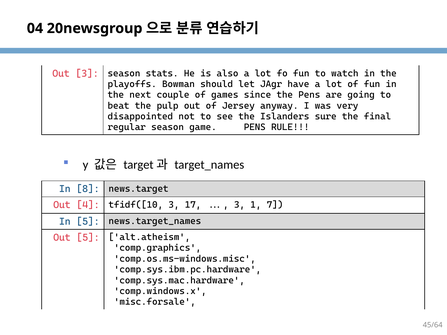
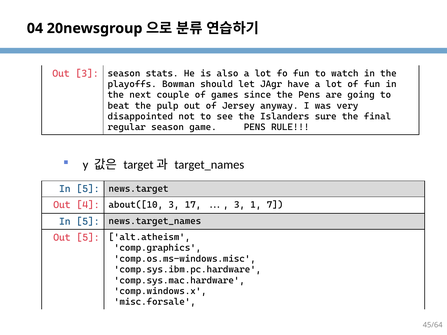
8 at (88, 189): 8 -> 5
tfidf([10: tfidf([10 -> about([10
